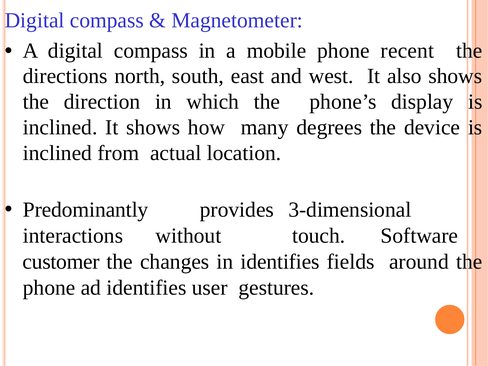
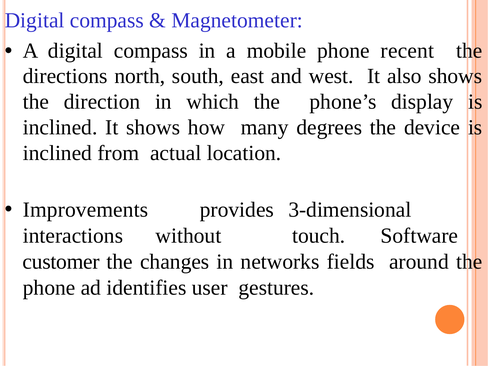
Predominantly: Predominantly -> Improvements
in identifies: identifies -> networks
